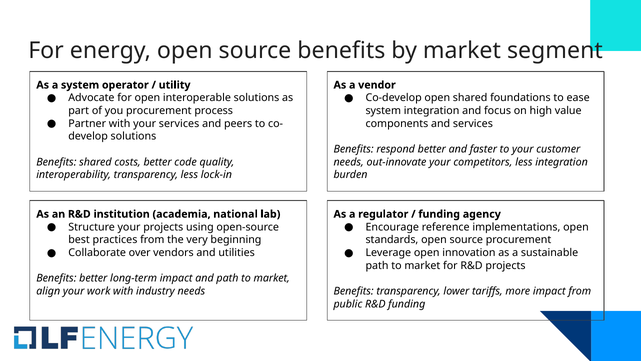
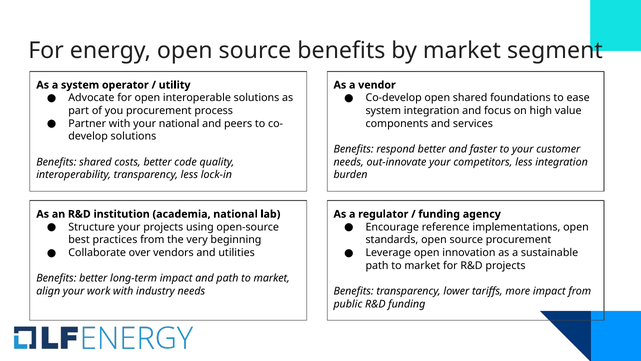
your services: services -> national
